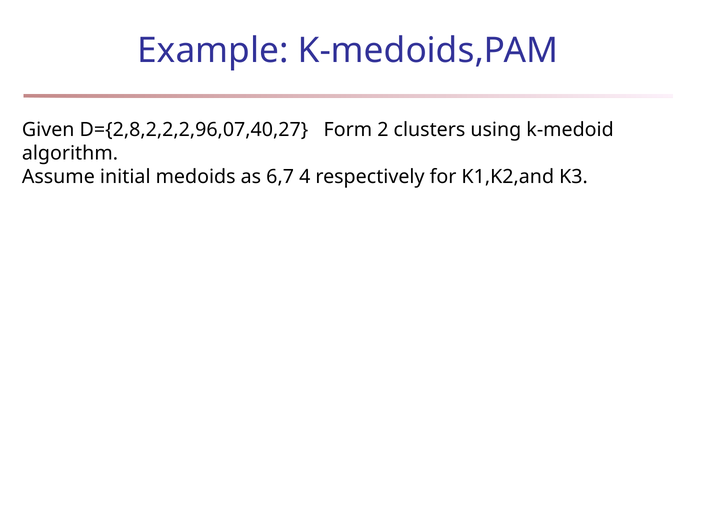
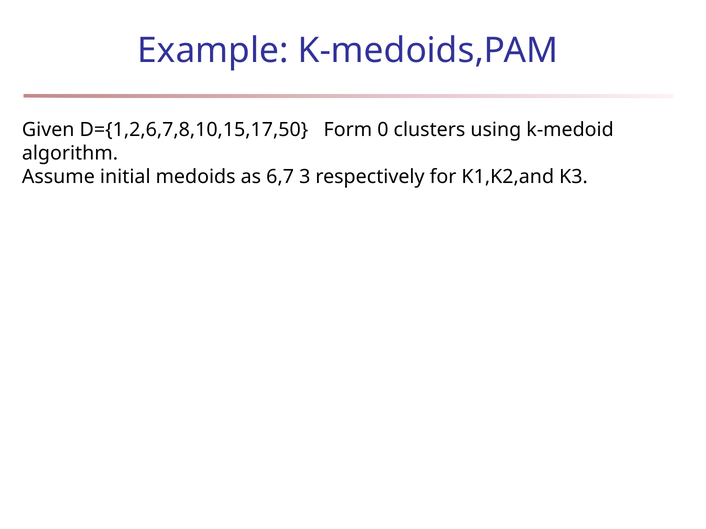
D={2,8,2,2,2,96,07,40,27: D={2,8,2,2,2,96,07,40,27 -> D={1,2,6,7,8,10,15,17,50
2: 2 -> 0
4: 4 -> 3
